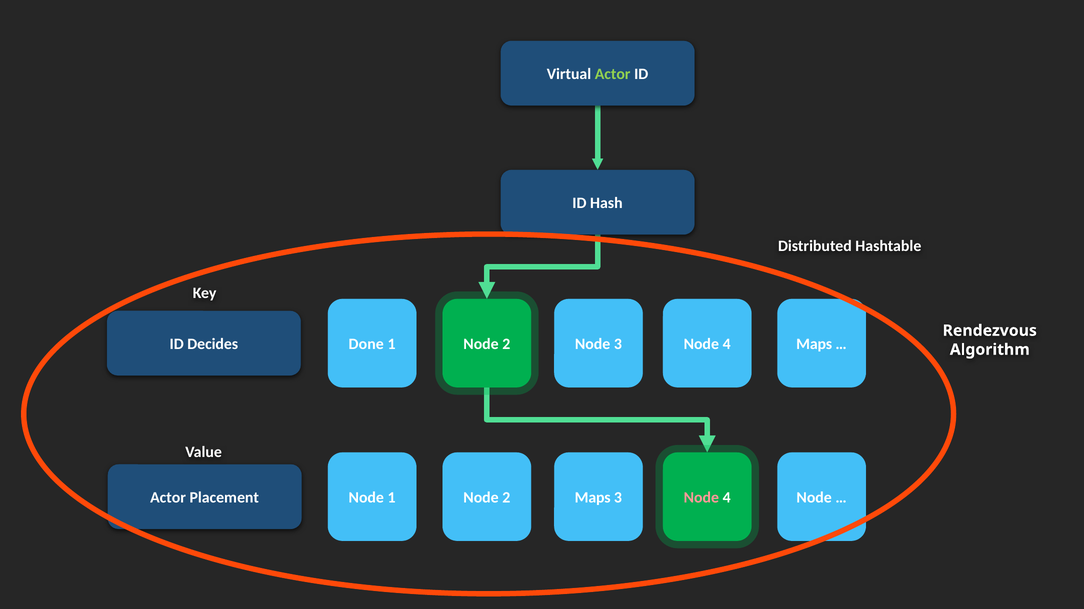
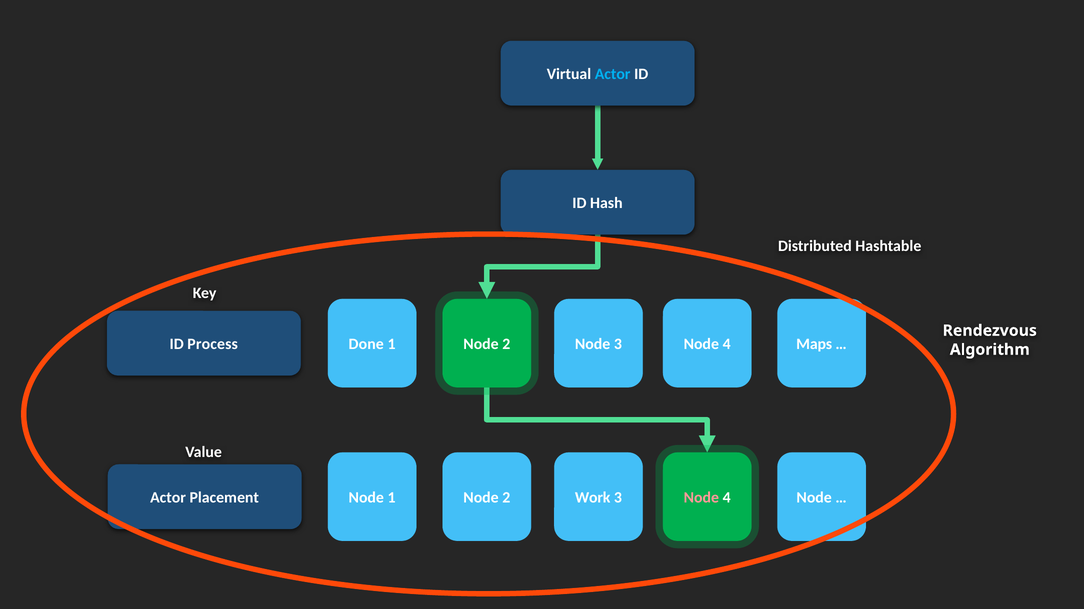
Actor at (613, 74) colour: light green -> light blue
Decides: Decides -> Process
Placement Maps: Maps -> Work
